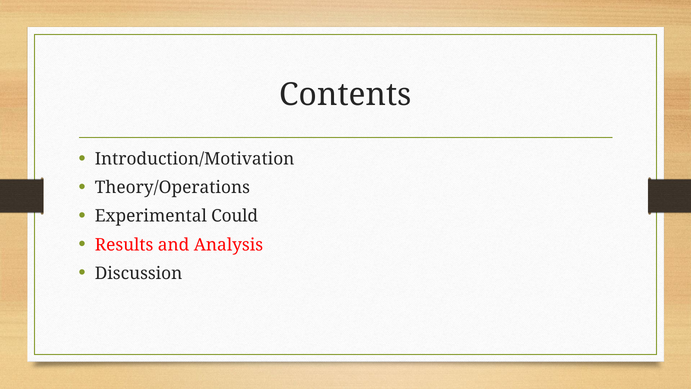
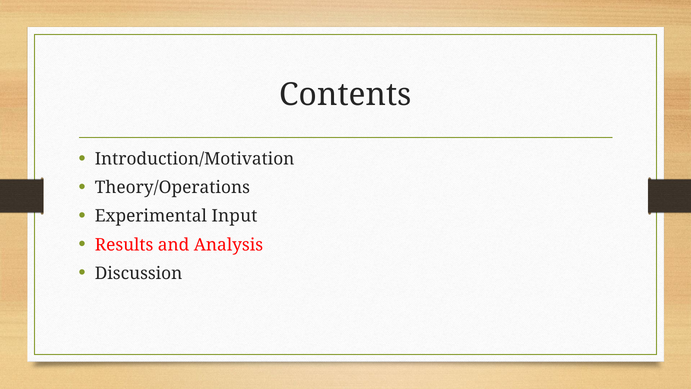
Could: Could -> Input
